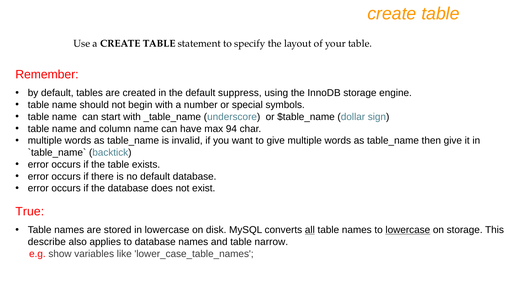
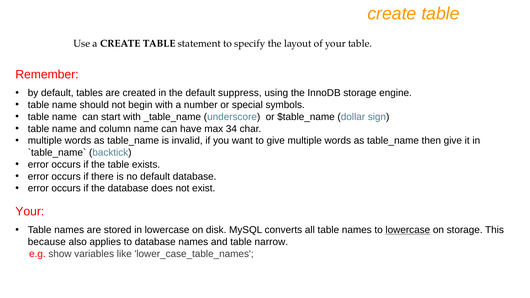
94: 94 -> 34
True at (30, 212): True -> Your
all underline: present -> none
describe: describe -> because
